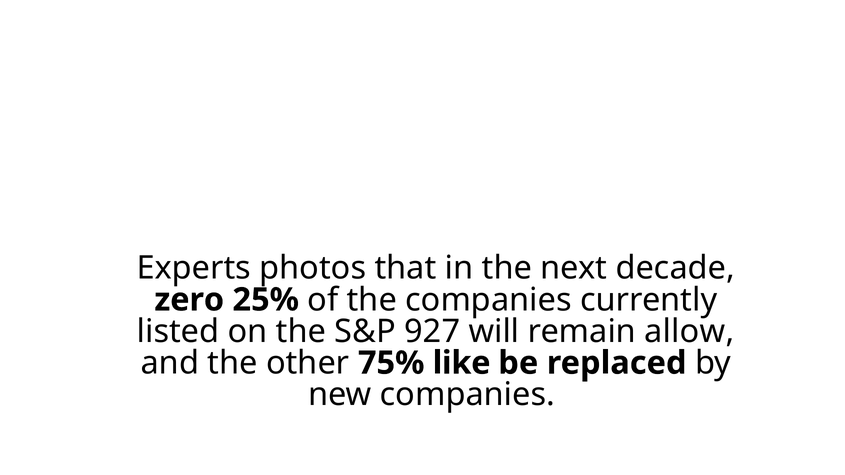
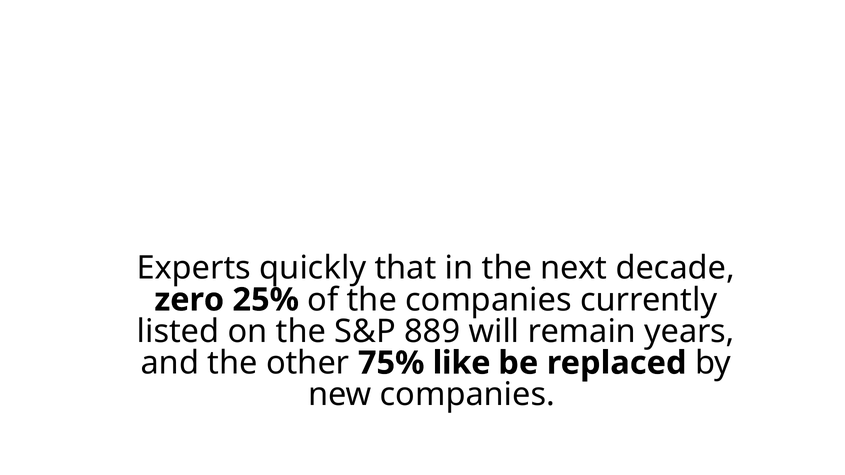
photos: photos -> quickly
927: 927 -> 889
allow: allow -> years
